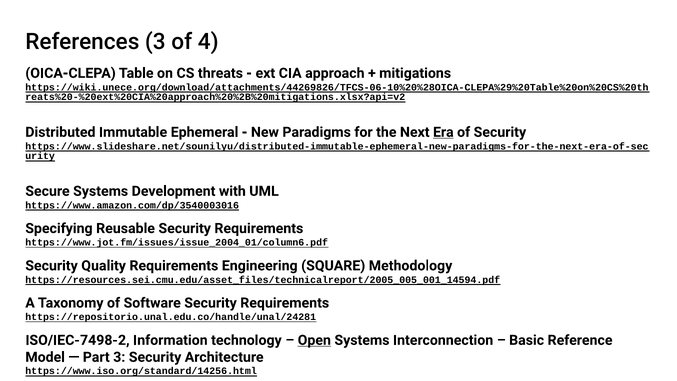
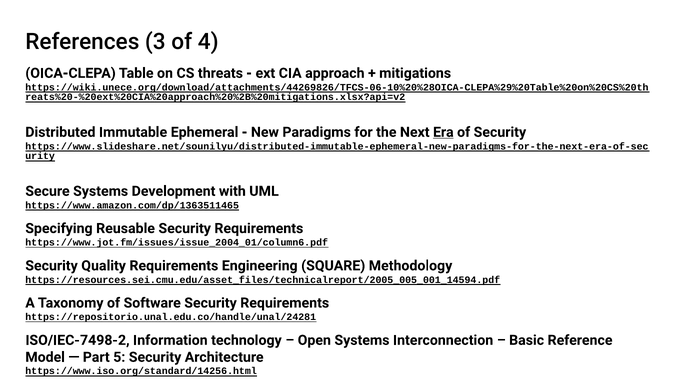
https://www.amazon.com/dp/3540003016: https://www.amazon.com/dp/3540003016 -> https://www.amazon.com/dp/1363511465
Open underline: present -> none
Part 3: 3 -> 5
